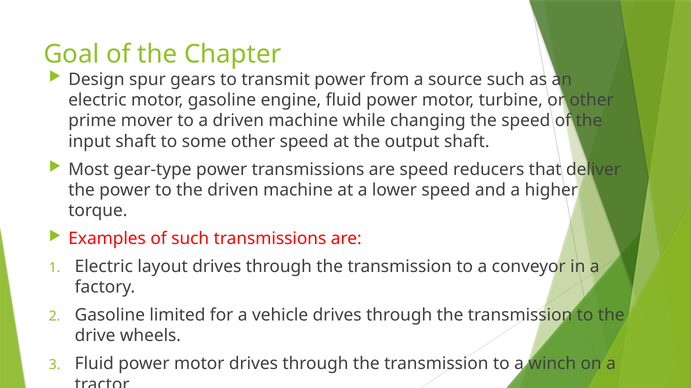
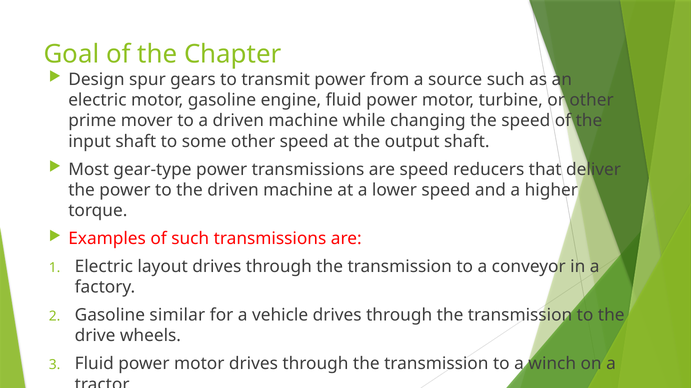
limited: limited -> similar
